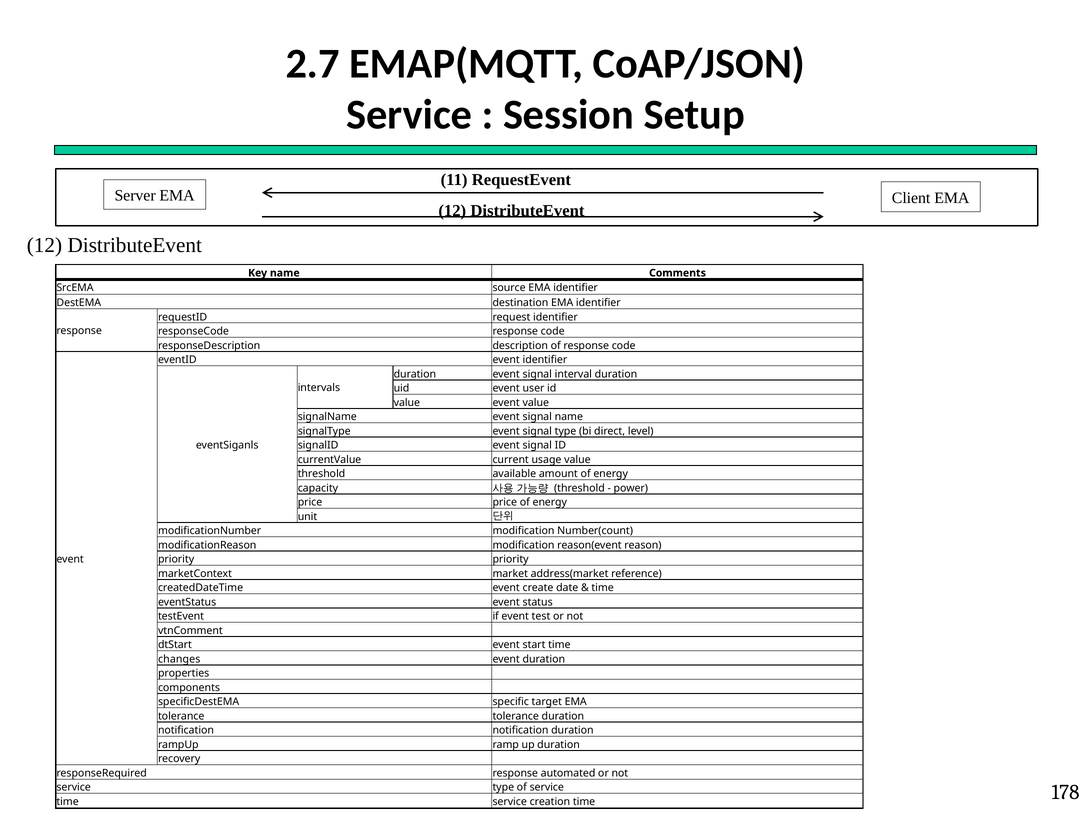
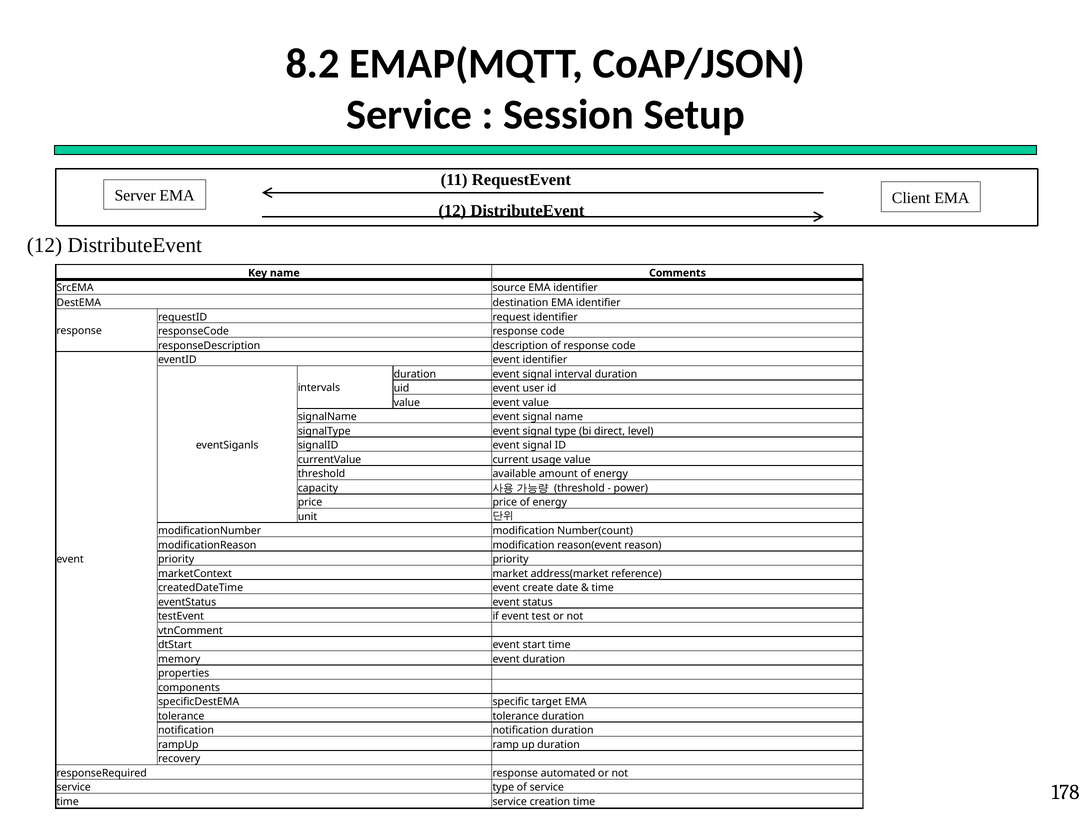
2.7: 2.7 -> 8.2
changes: changes -> memory
